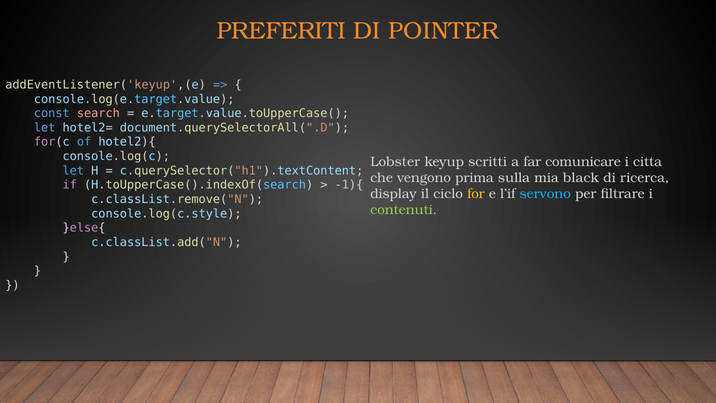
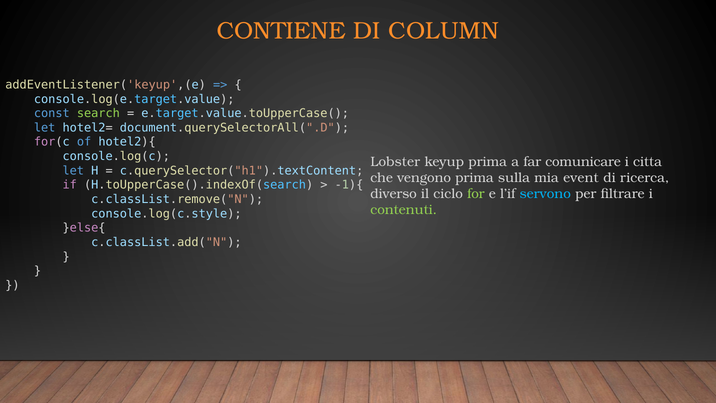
PREFERITI: PREFERITI -> CONTIENE
POINTER: POINTER -> COLUMN
search colour: pink -> light green
keyup scritti: scritti -> prima
black: black -> event
display: display -> diverso
for colour: yellow -> light green
